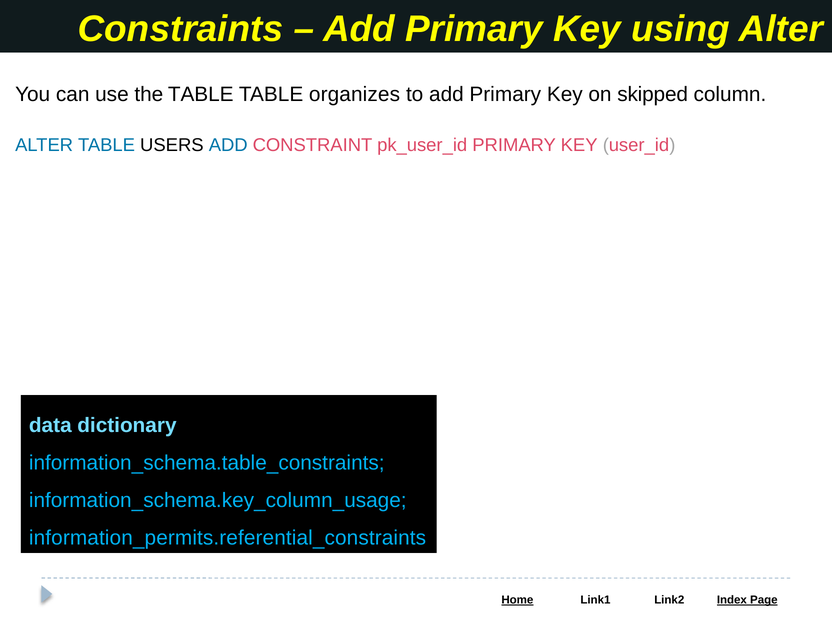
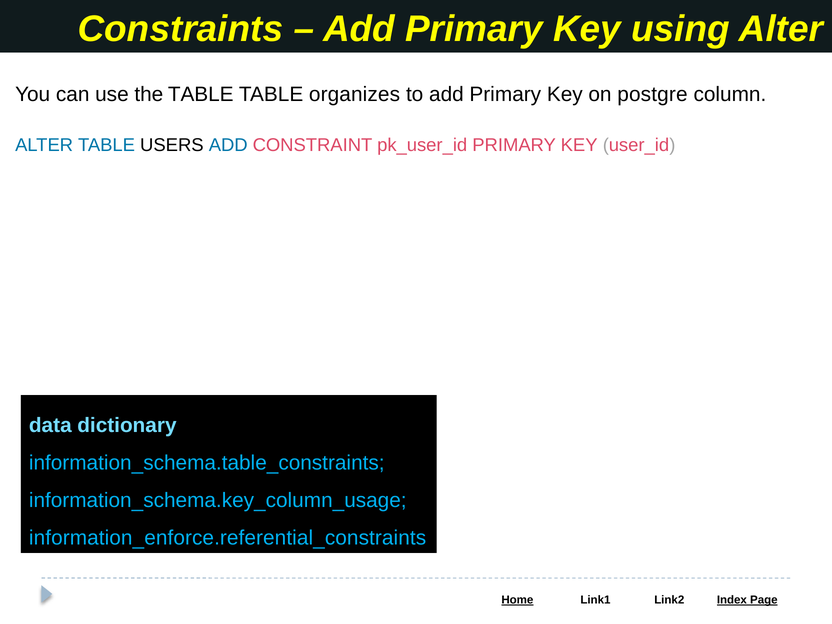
skipped: skipped -> postgre
information_permits.referential_constraints: information_permits.referential_constraints -> information_enforce.referential_constraints
